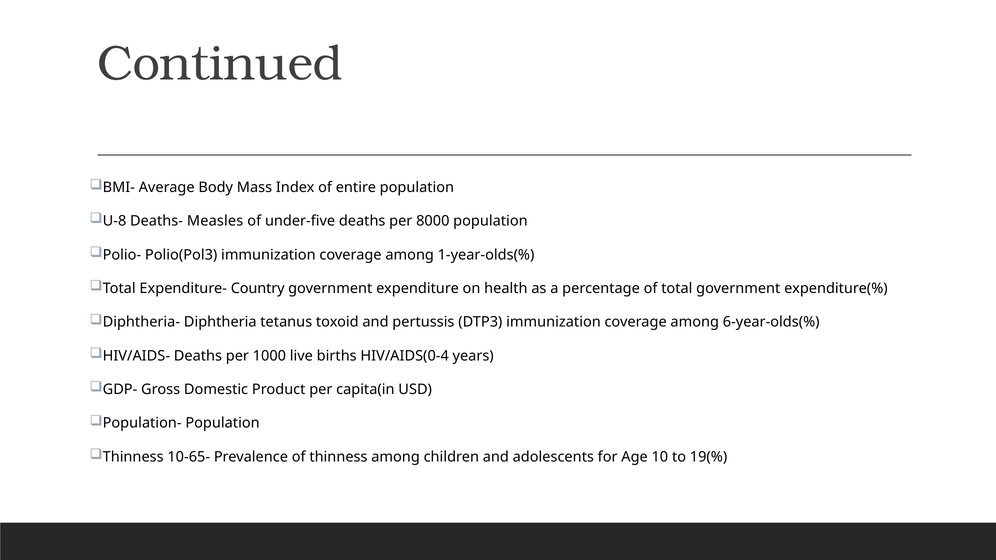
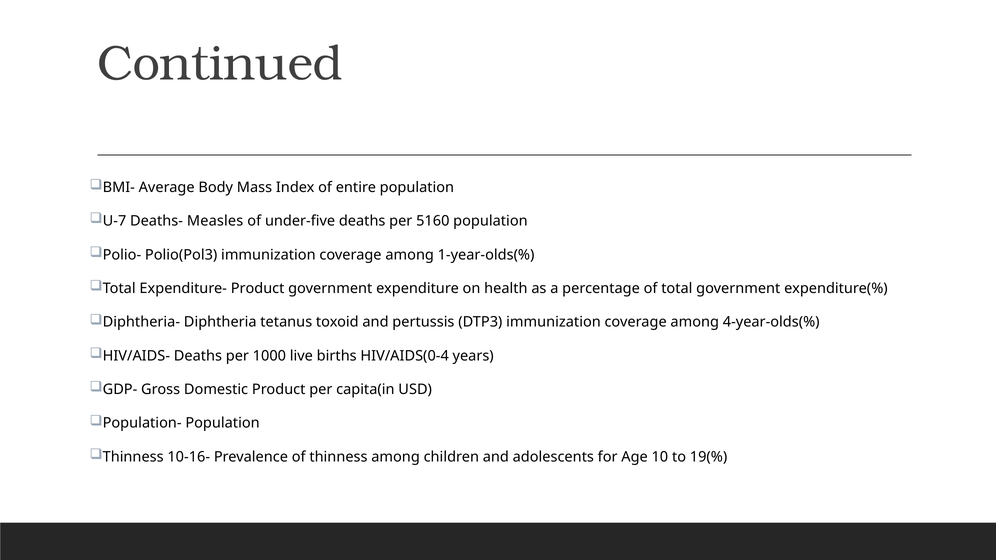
U-8: U-8 -> U-7
8000: 8000 -> 5160
Expenditure- Country: Country -> Product
6-year-olds(%: 6-year-olds(% -> 4-year-olds(%
10-65-: 10-65- -> 10-16-
